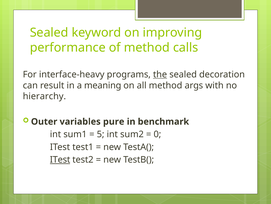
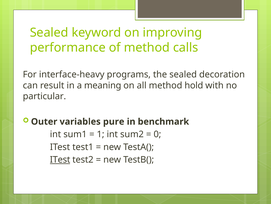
the underline: present -> none
args: args -> hold
hierarchy: hierarchy -> particular
5: 5 -> 1
